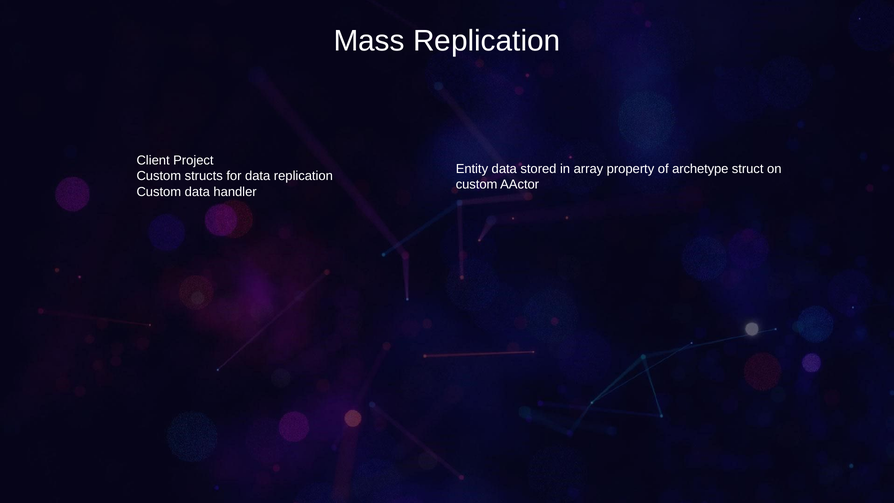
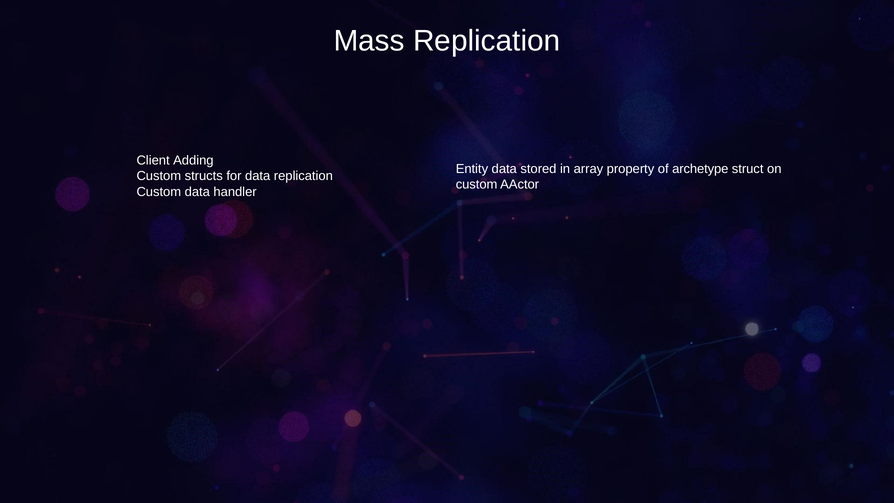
Project: Project -> Adding
